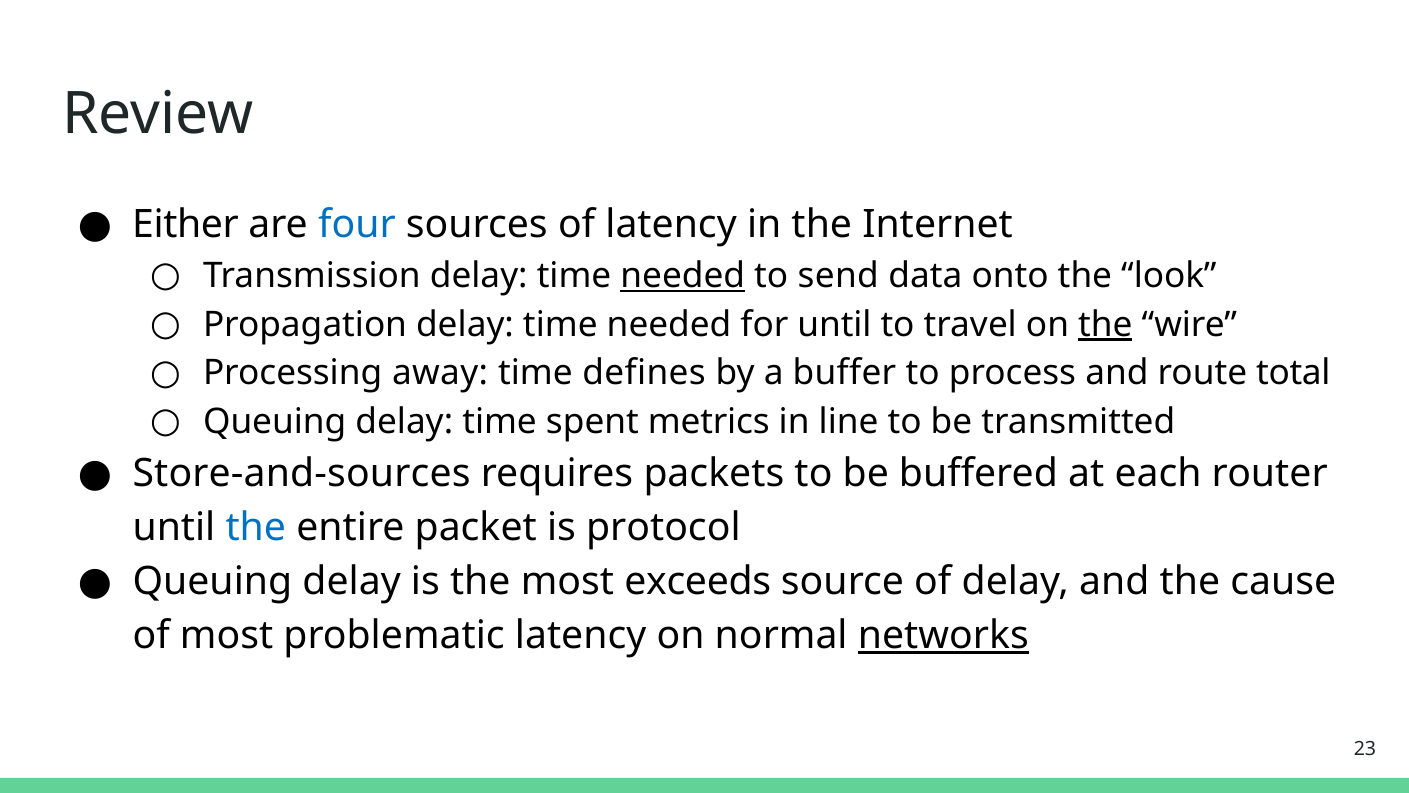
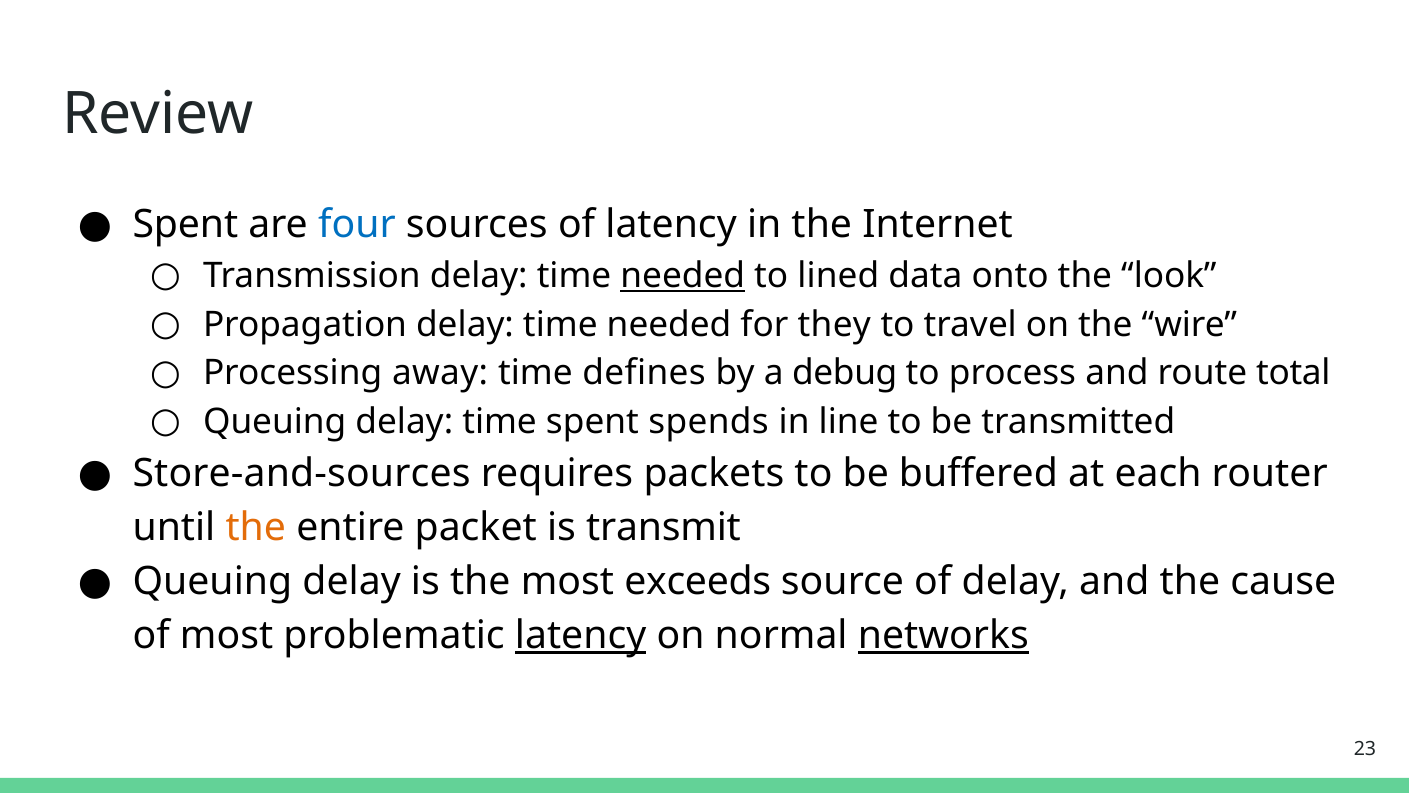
Either at (186, 225): Either -> Spent
send: send -> lined
for until: until -> they
the at (1105, 324) underline: present -> none
buffer: buffer -> debug
metrics: metrics -> spends
the at (256, 527) colour: blue -> orange
protocol: protocol -> transmit
latency at (581, 635) underline: none -> present
